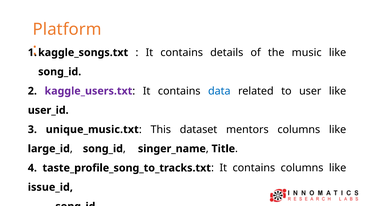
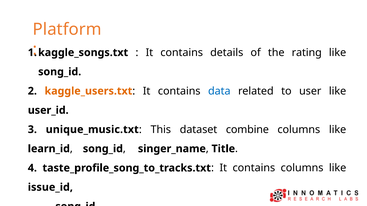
music: music -> rating
kaggle_users.txt colour: purple -> orange
mentors: mentors -> combine
large_id: large_id -> learn_id
